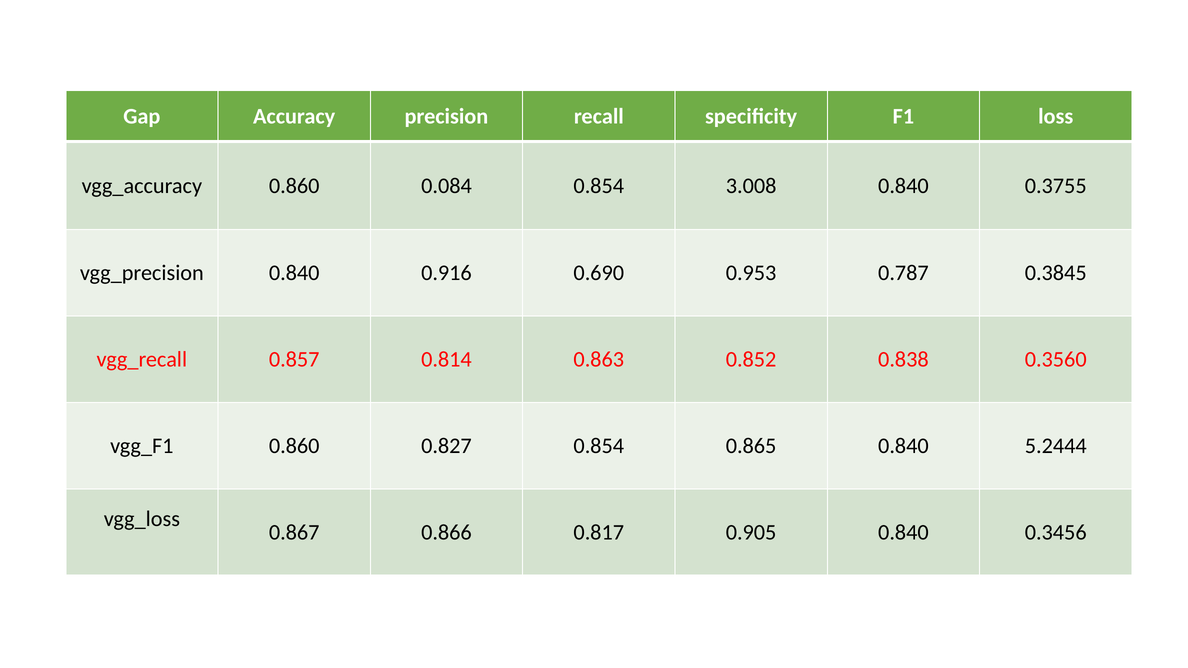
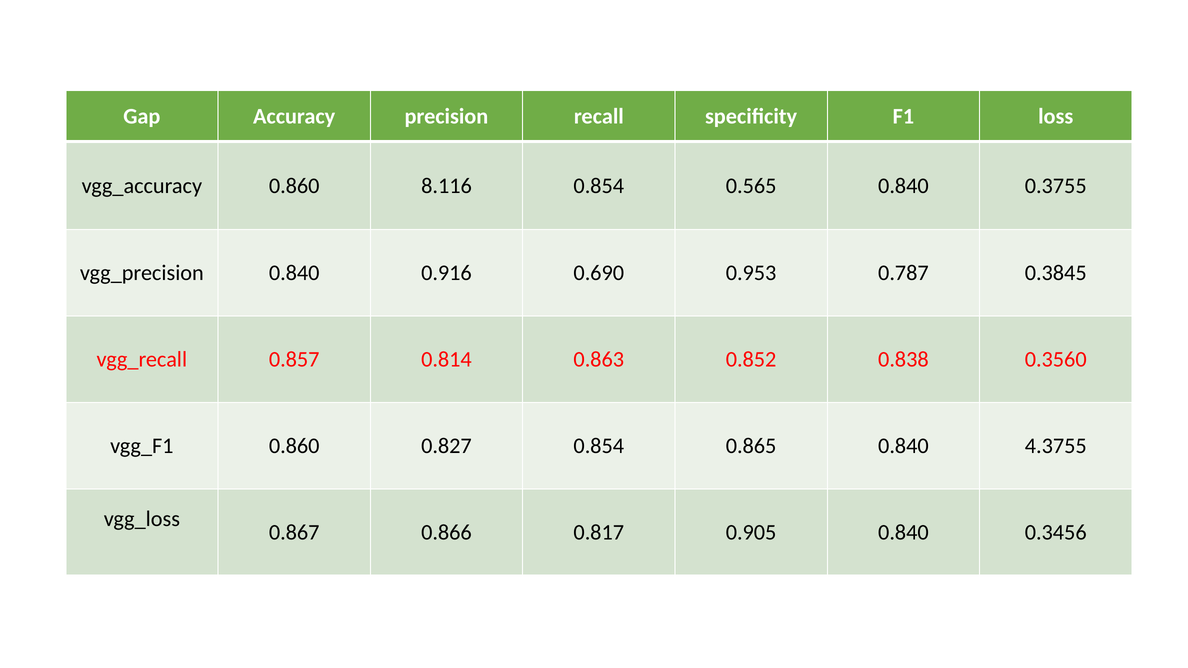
0.084: 0.084 -> 8.116
3.008: 3.008 -> 0.565
5.2444: 5.2444 -> 4.3755
